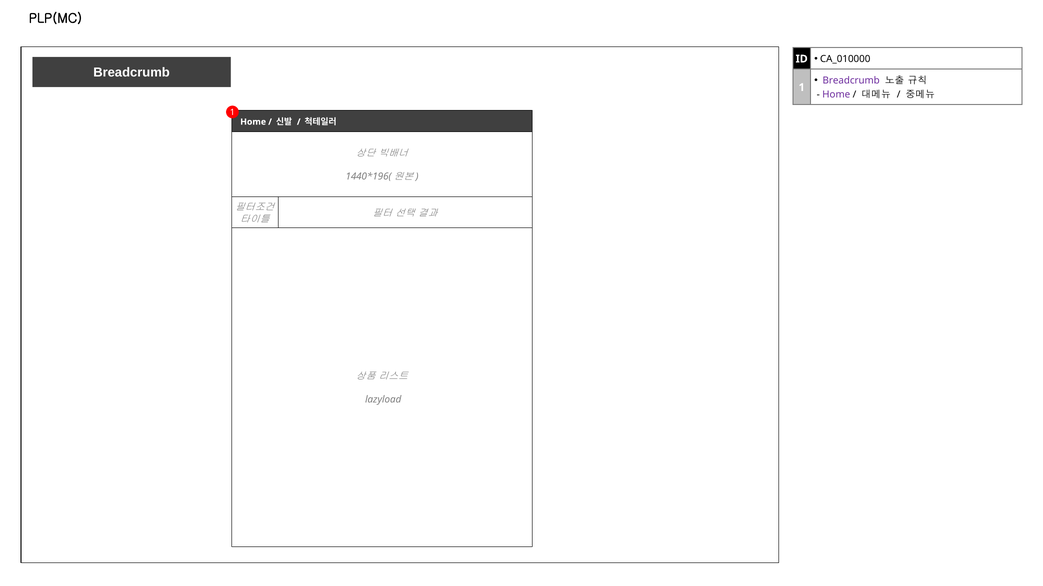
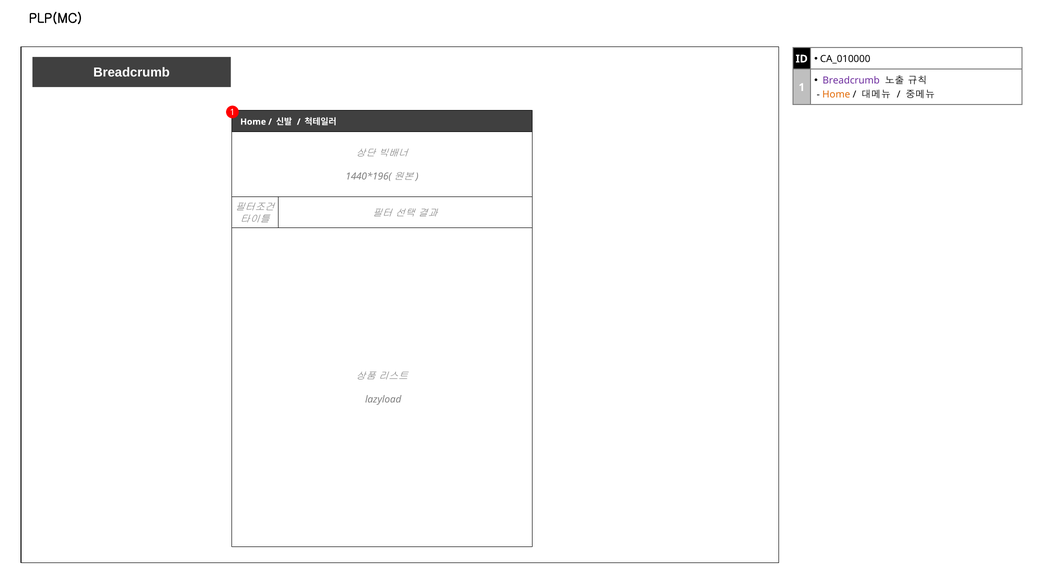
Home at (836, 95) colour: purple -> orange
